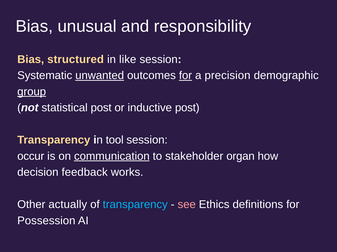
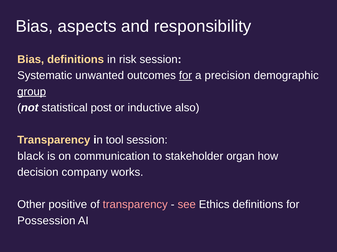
unusual: unusual -> aspects
Bias structured: structured -> definitions
like: like -> risk
unwanted underline: present -> none
inductive post: post -> also
occur: occur -> black
communication underline: present -> none
feedback: feedback -> company
actually: actually -> positive
transparency at (135, 205) colour: light blue -> pink
